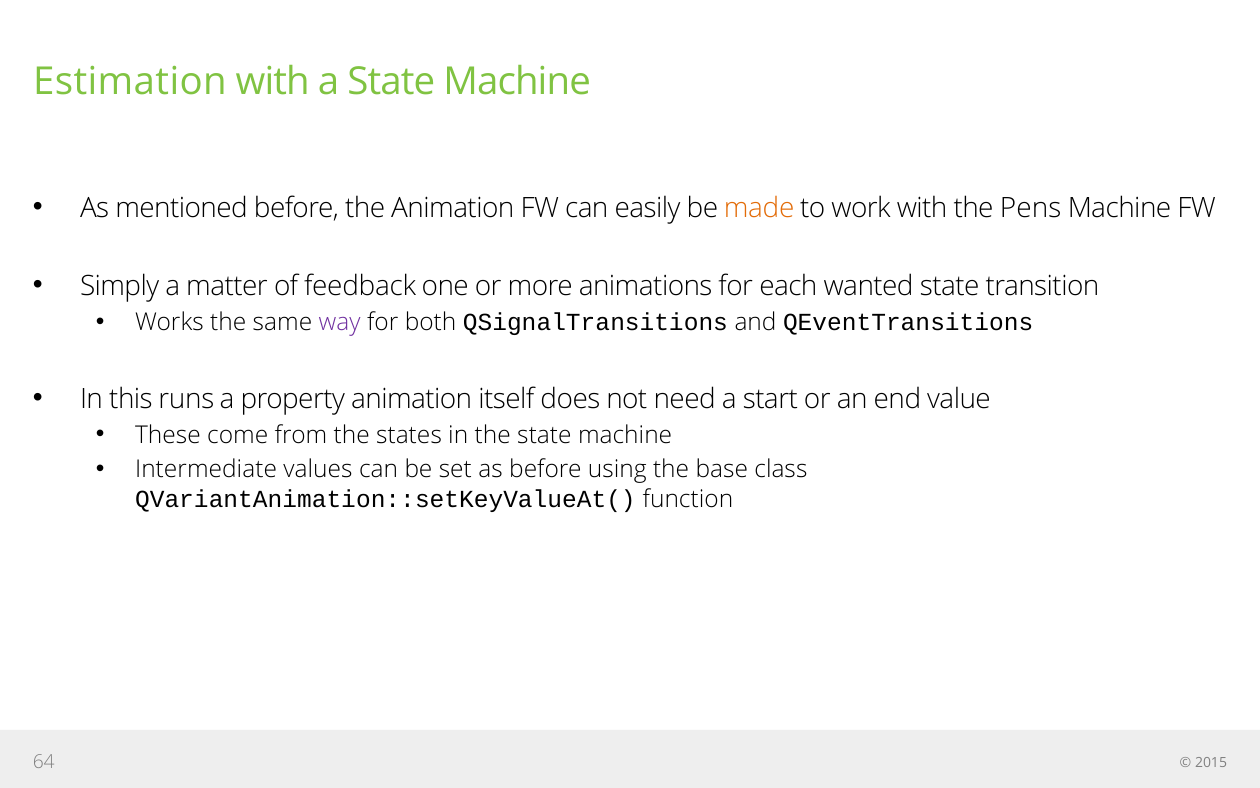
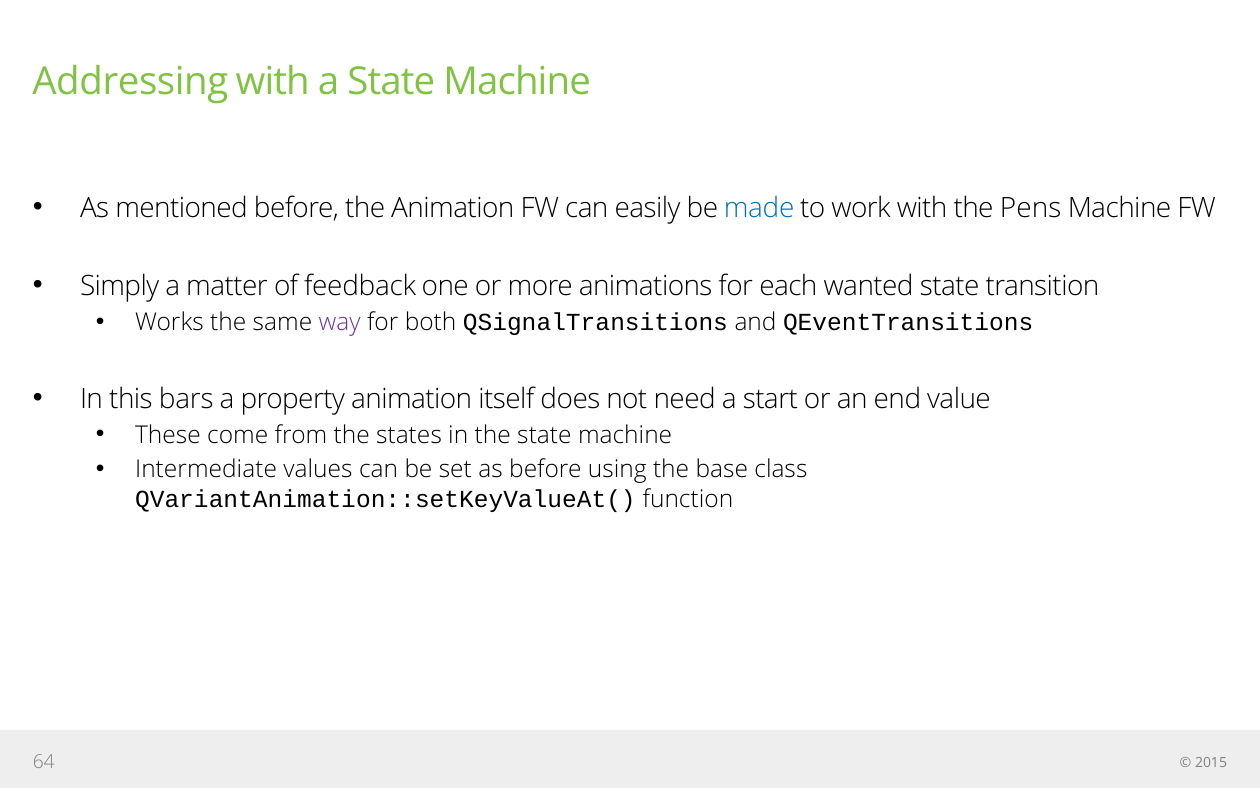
Estimation: Estimation -> Addressing
made colour: orange -> blue
runs: runs -> bars
